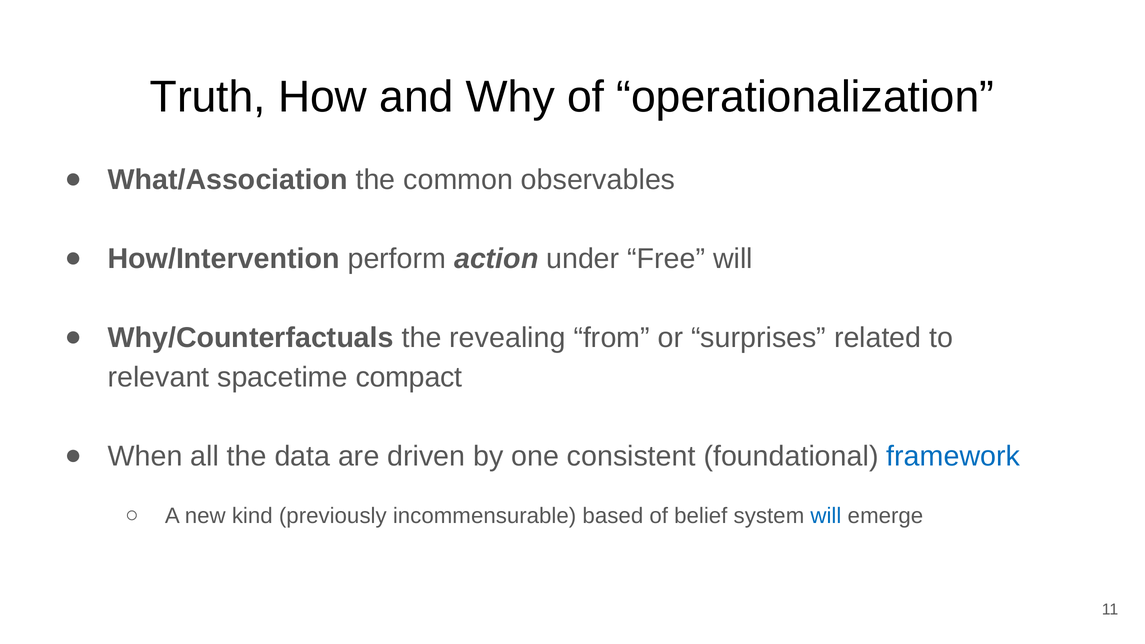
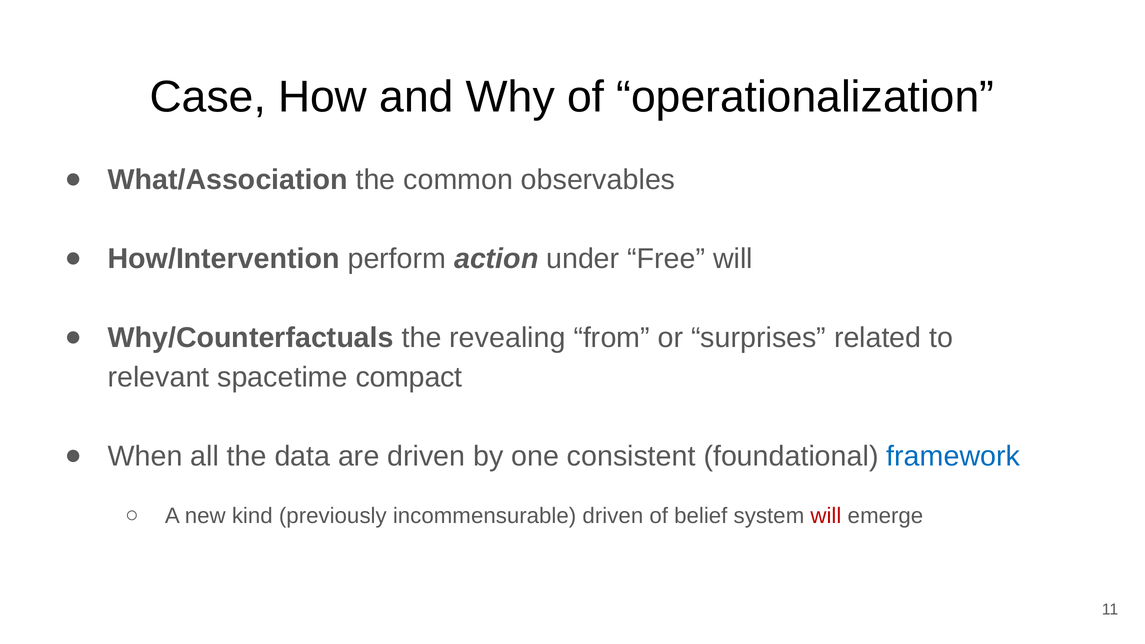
Truth: Truth -> Case
incommensurable based: based -> driven
will at (826, 516) colour: blue -> red
